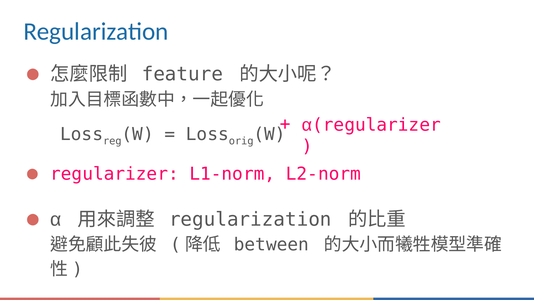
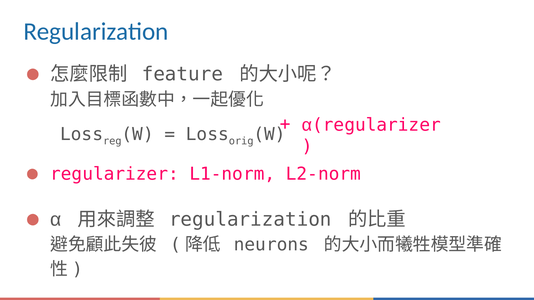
between: between -> neurons
